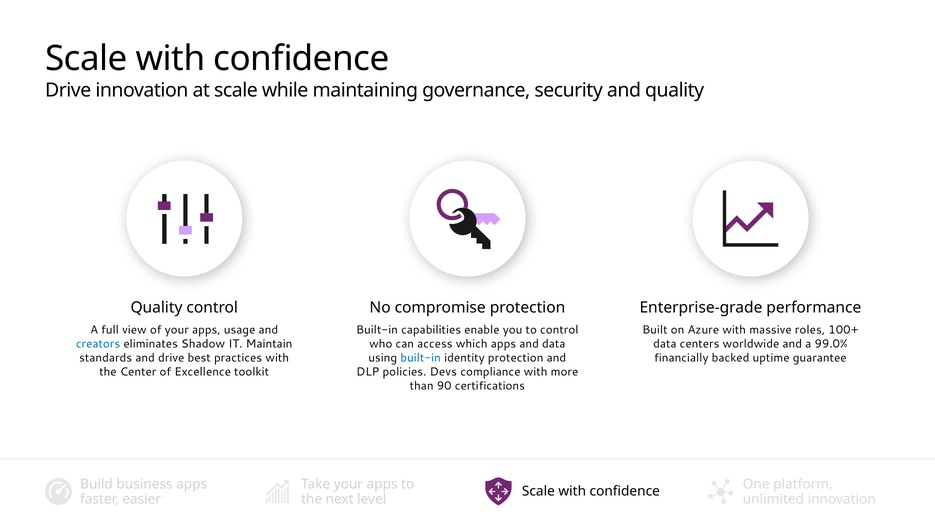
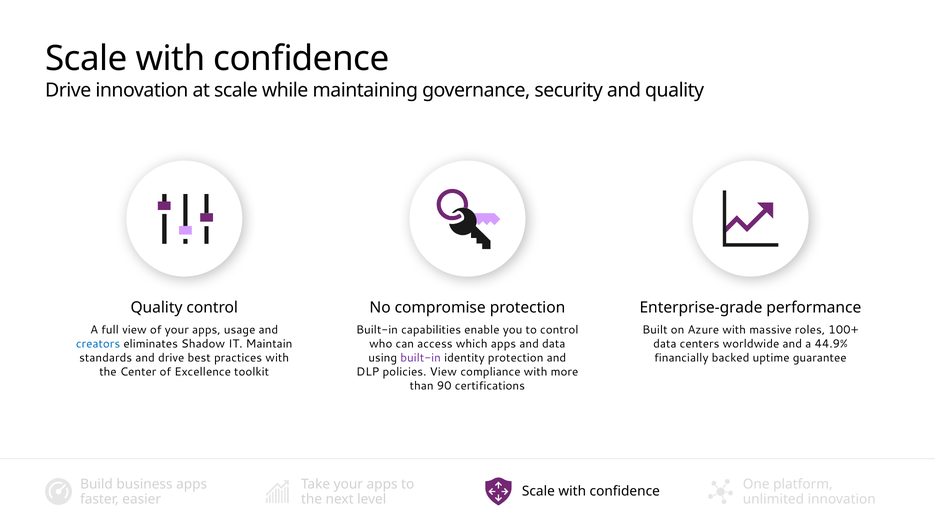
99.0%: 99.0% -> 44.9%
built-in at (421, 358) colour: blue -> purple
policies Devs: Devs -> View
